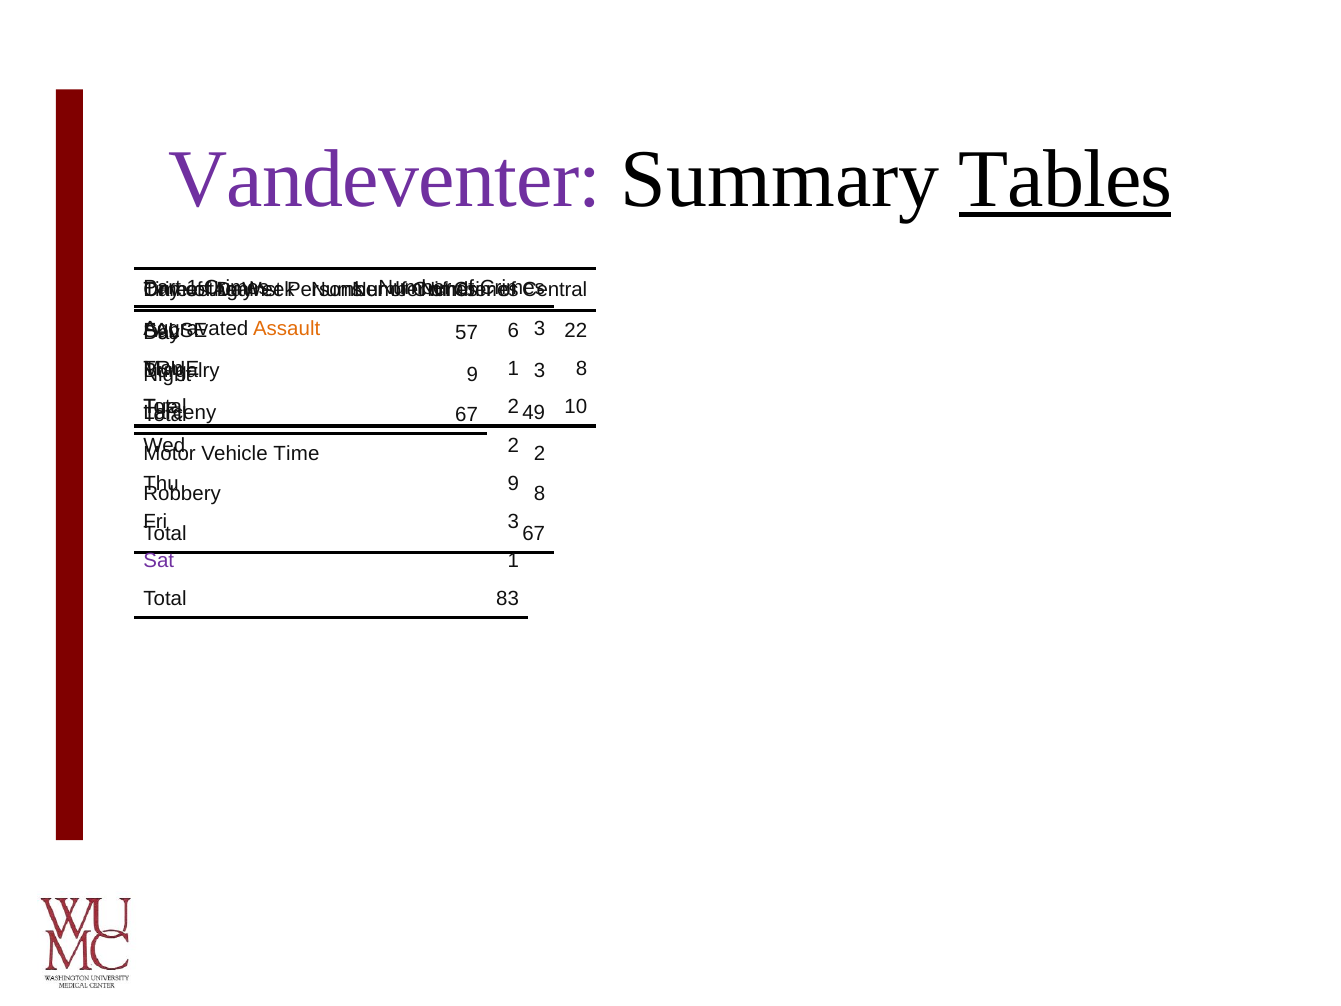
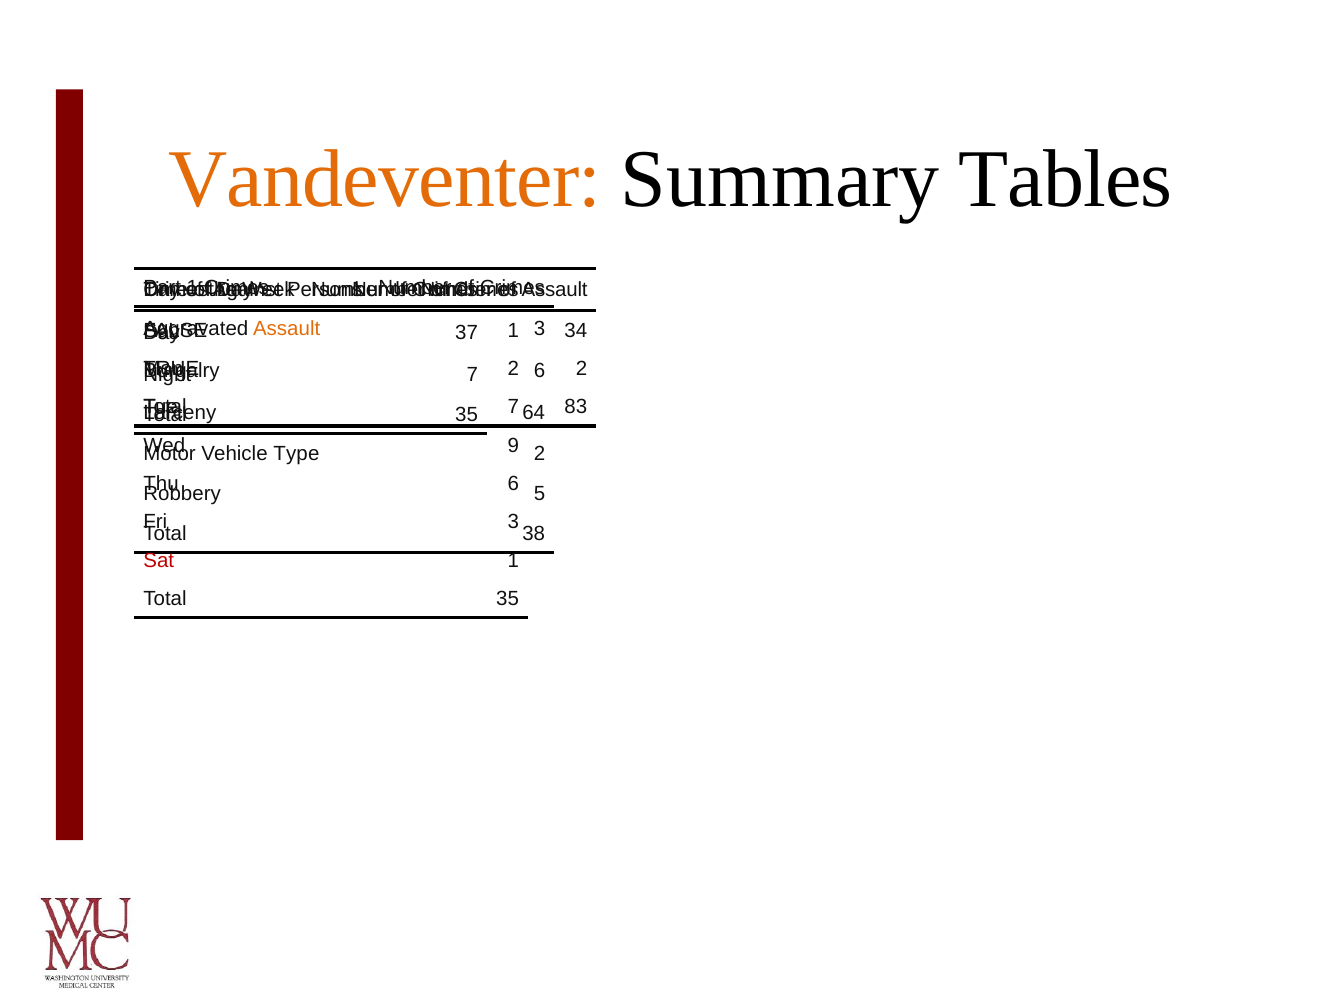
Vandeventer colour: purple -> orange
Tables underline: present -> none
Central at (555, 290): Central -> Assault
6 at (513, 330): 6 -> 1
22: 22 -> 34
57: 57 -> 37
1 at (513, 369): 1 -> 2
8 at (582, 369): 8 -> 2
3 at (539, 370): 3 -> 6
9 at (472, 375): 9 -> 7
2 at (513, 407): 2 -> 7
10: 10 -> 83
49: 49 -> 64
67 at (467, 415): 67 -> 35
2 at (513, 445): 2 -> 9
Vehicle Time: Time -> Type
9 at (513, 484): 9 -> 6
8 at (539, 494): 8 -> 5
67 at (534, 534): 67 -> 38
Sat colour: purple -> red
83 at (508, 599): 83 -> 35
